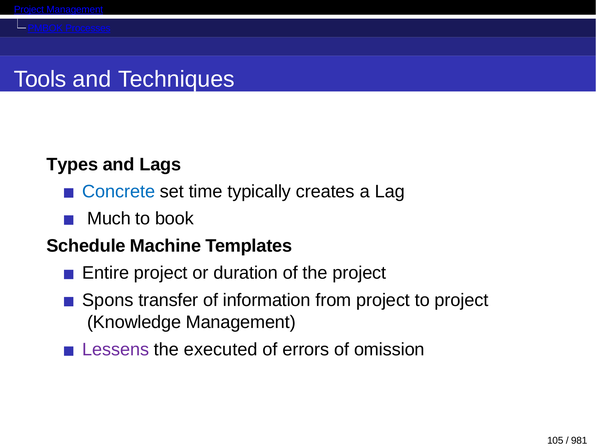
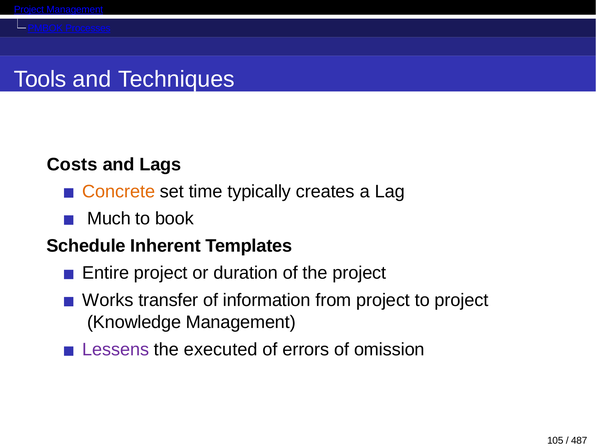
Types: Types -> Costs
Concrete colour: blue -> orange
Machine: Machine -> Inherent
Spons: Spons -> Works
981: 981 -> 487
